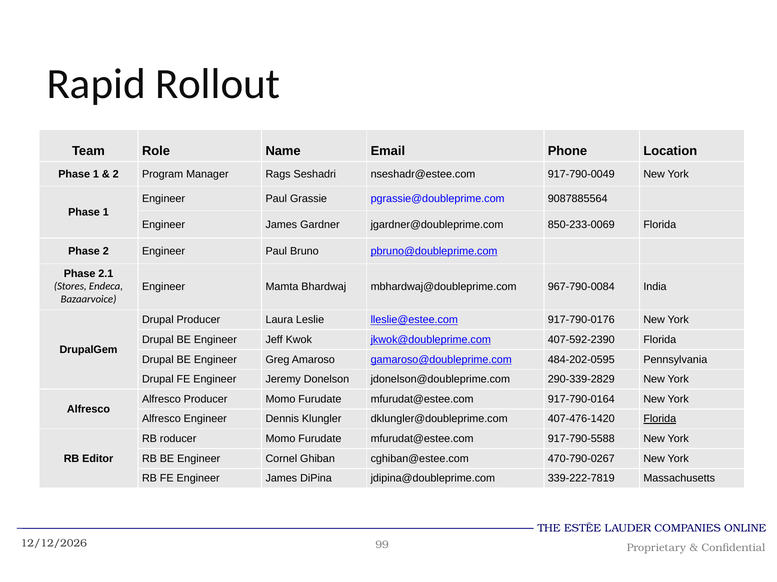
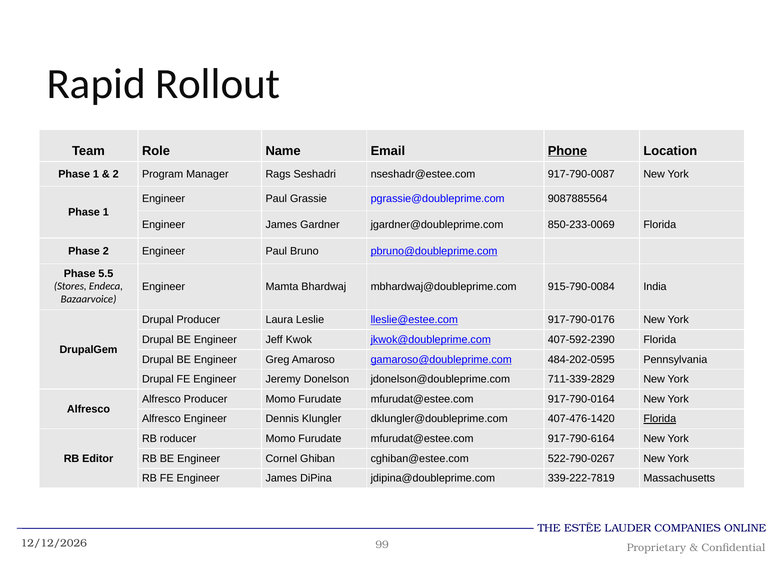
Phone underline: none -> present
917-790-0049: 917-790-0049 -> 917-790-0087
2.1: 2.1 -> 5.5
967-790-0084: 967-790-0084 -> 915-790-0084
290-339-2829: 290-339-2829 -> 711-339-2829
917-790-5588: 917-790-5588 -> 917-790-6164
470-790-0267: 470-790-0267 -> 522-790-0267
